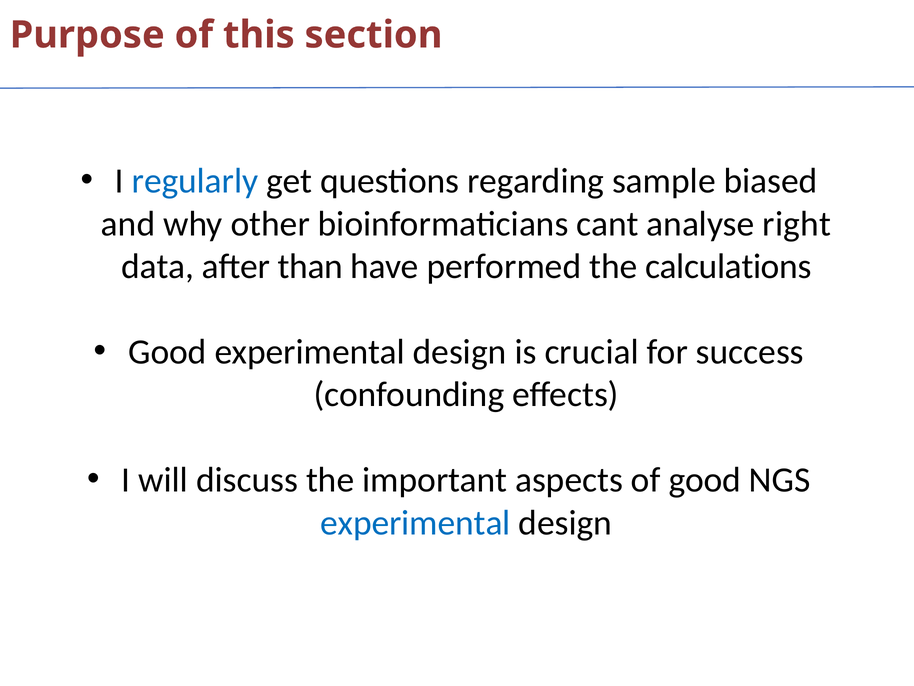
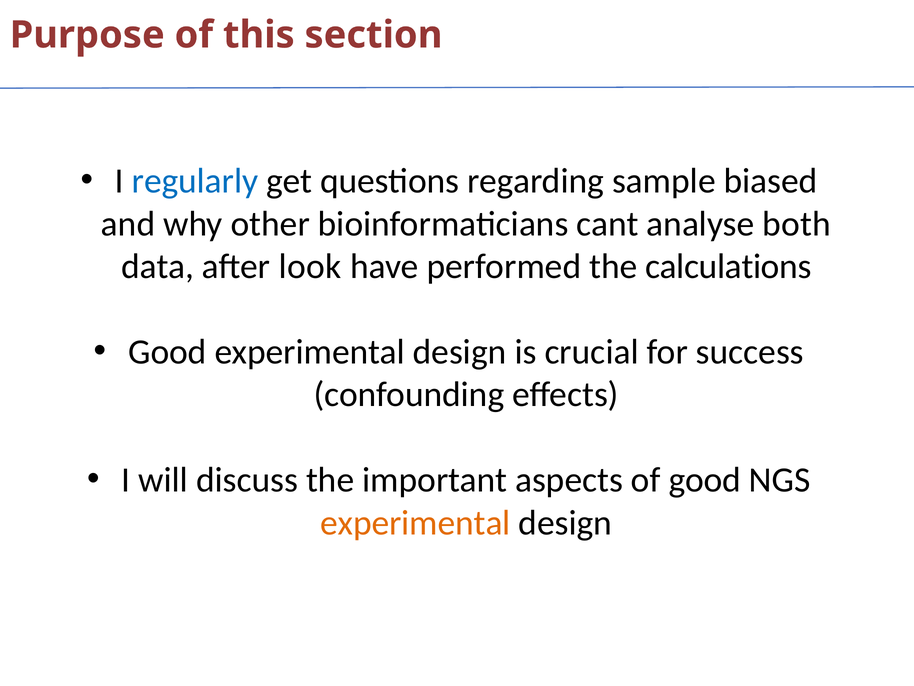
right: right -> both
than: than -> look
experimental at (415, 522) colour: blue -> orange
